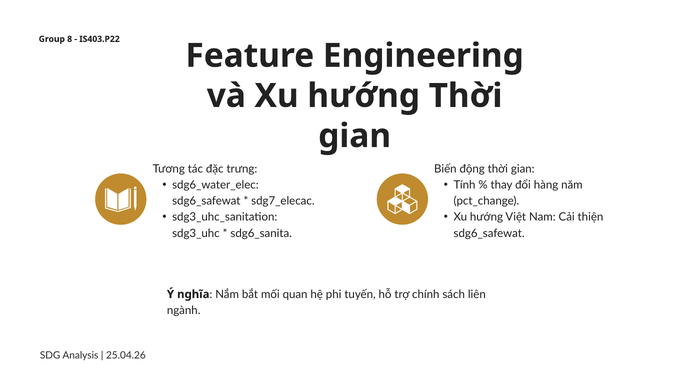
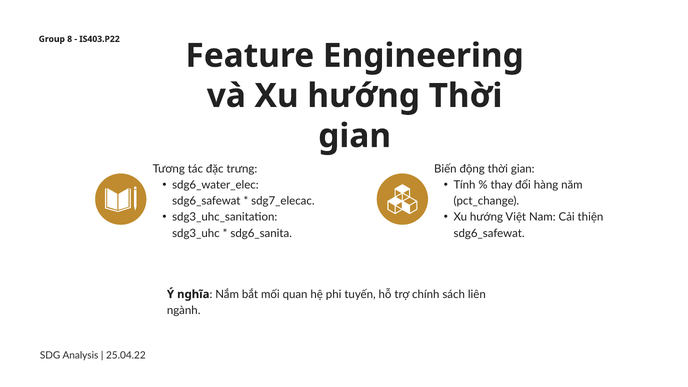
25.04.26: 25.04.26 -> 25.04.22
